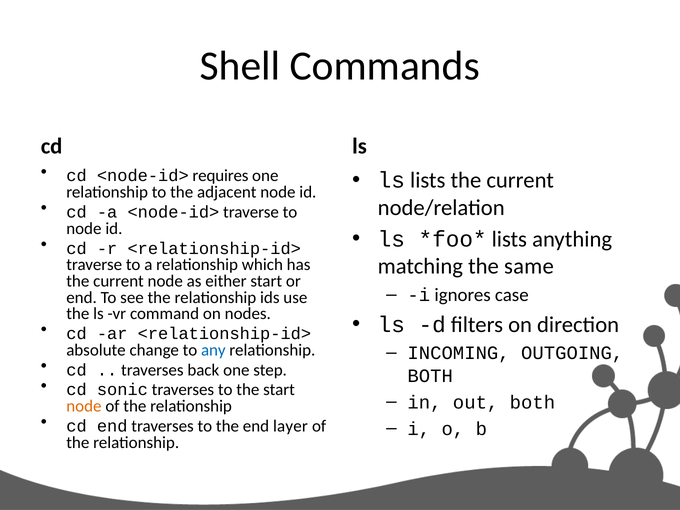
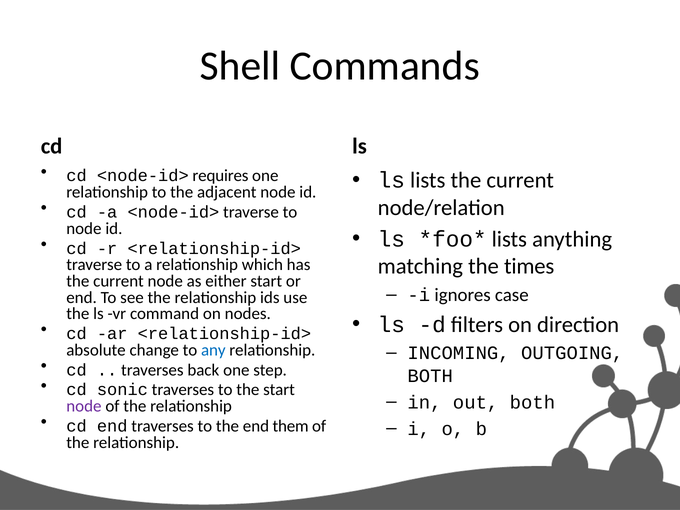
same: same -> times
node at (84, 406) colour: orange -> purple
layer: layer -> them
